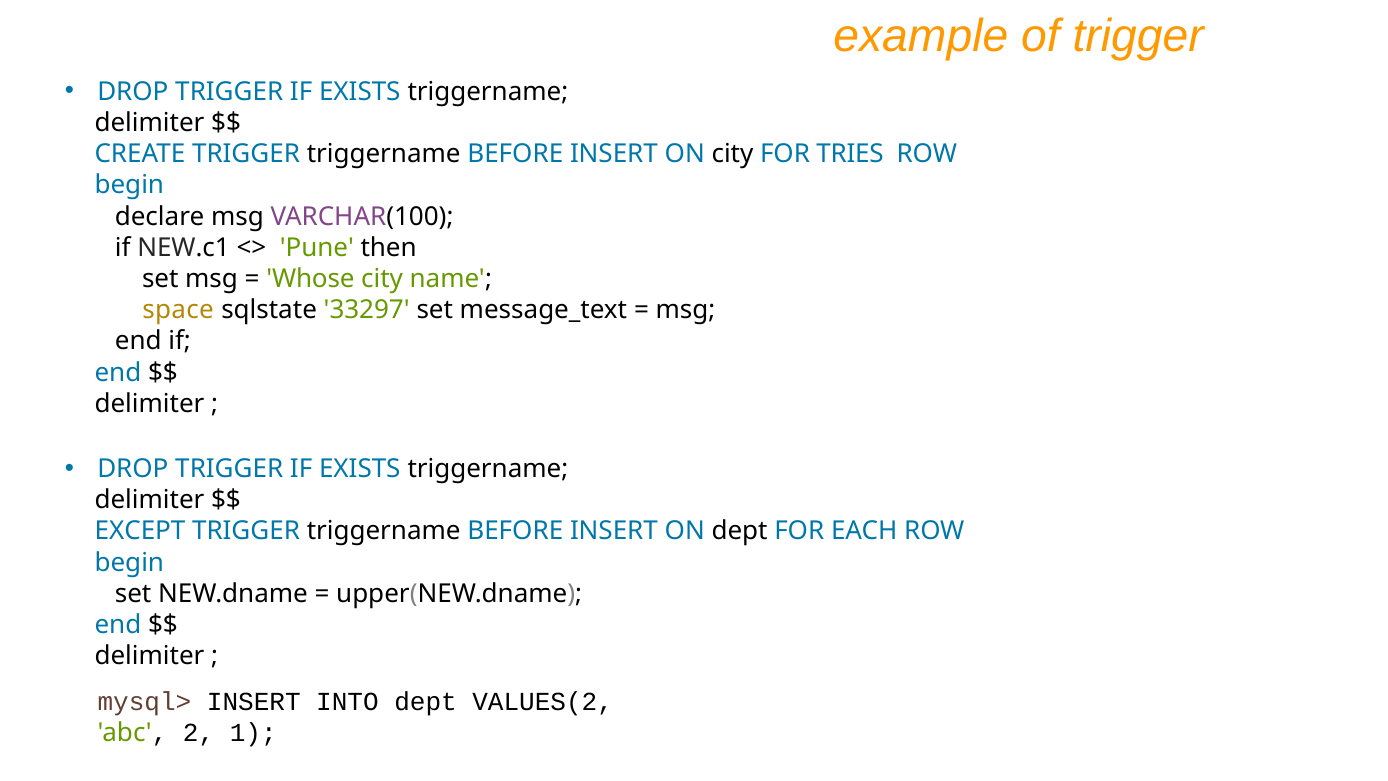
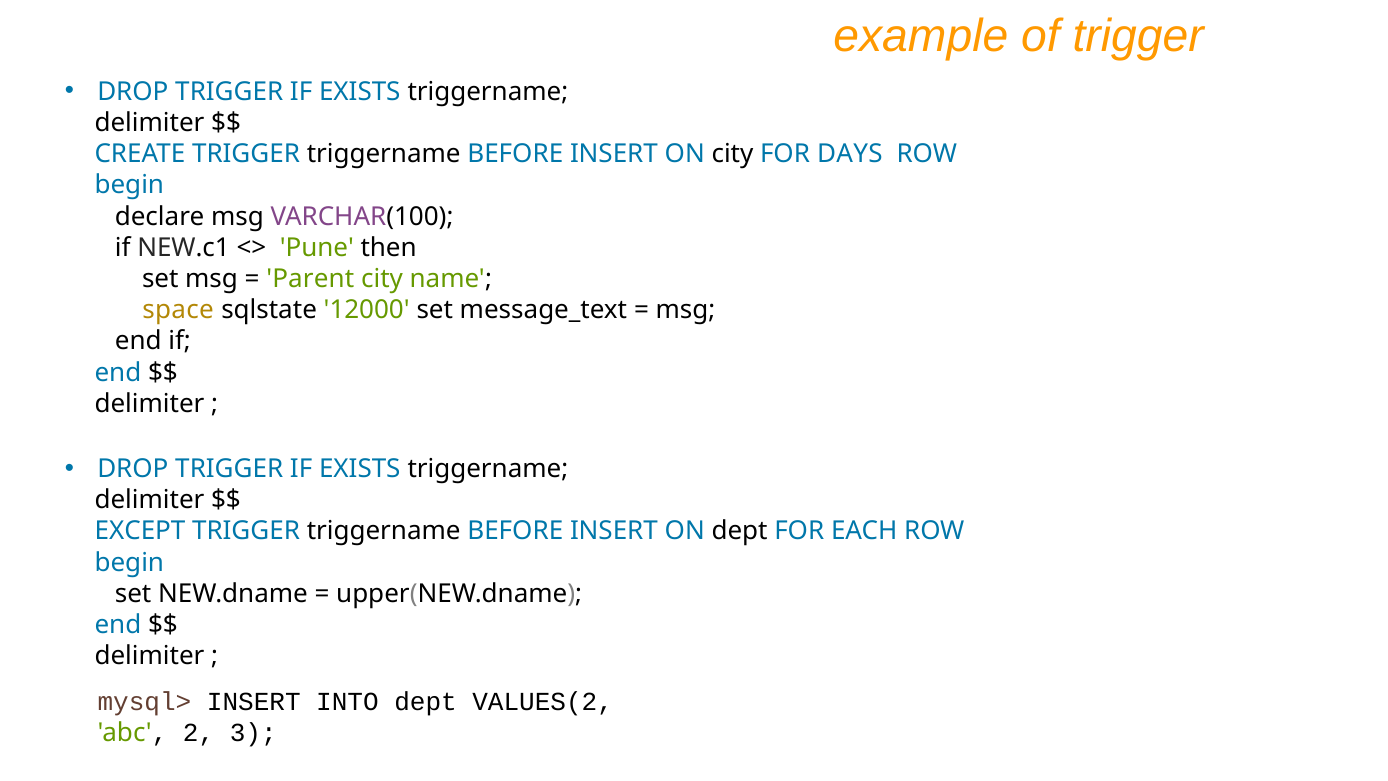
TRIES: TRIES -> DAYS
Whose: Whose -> Parent
33297: 33297 -> 12000
1: 1 -> 3
